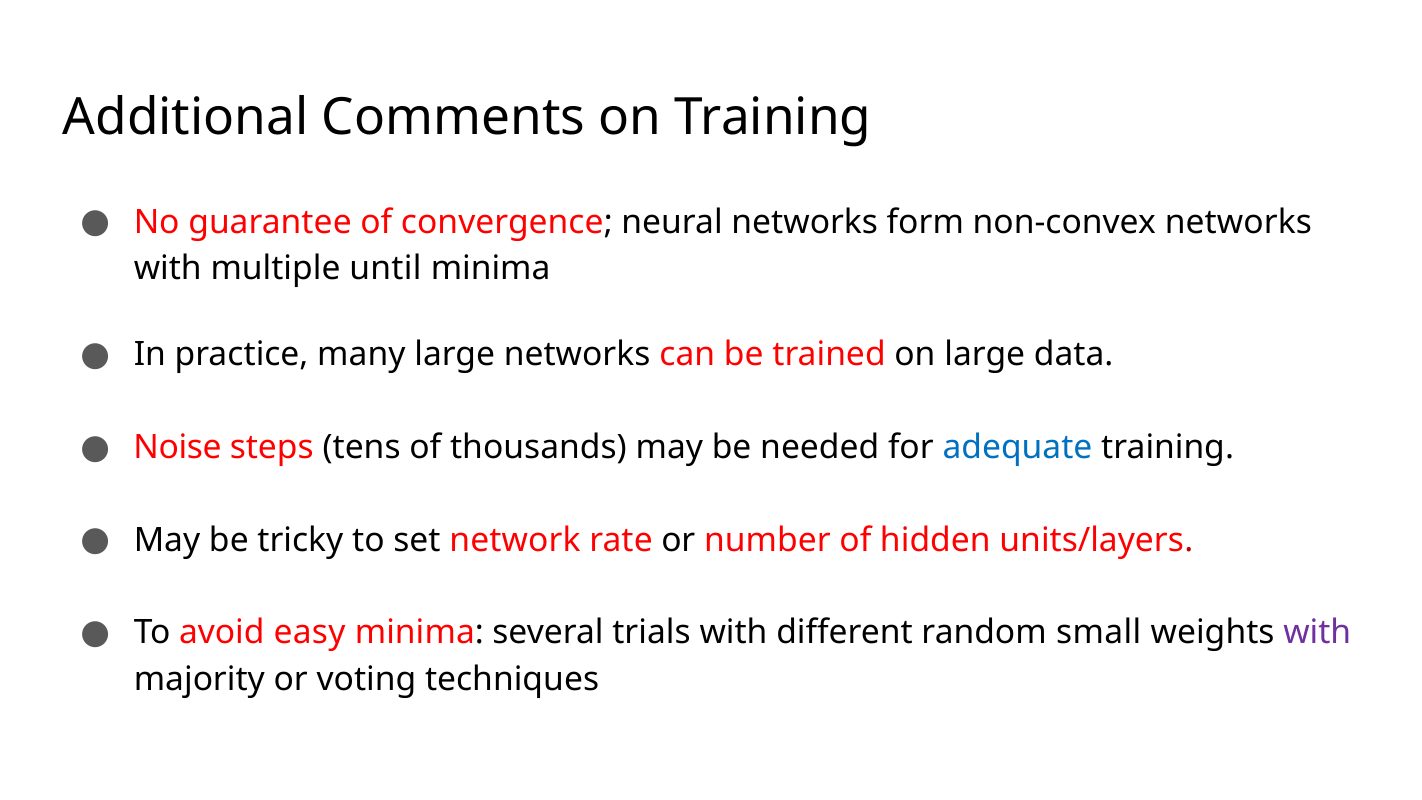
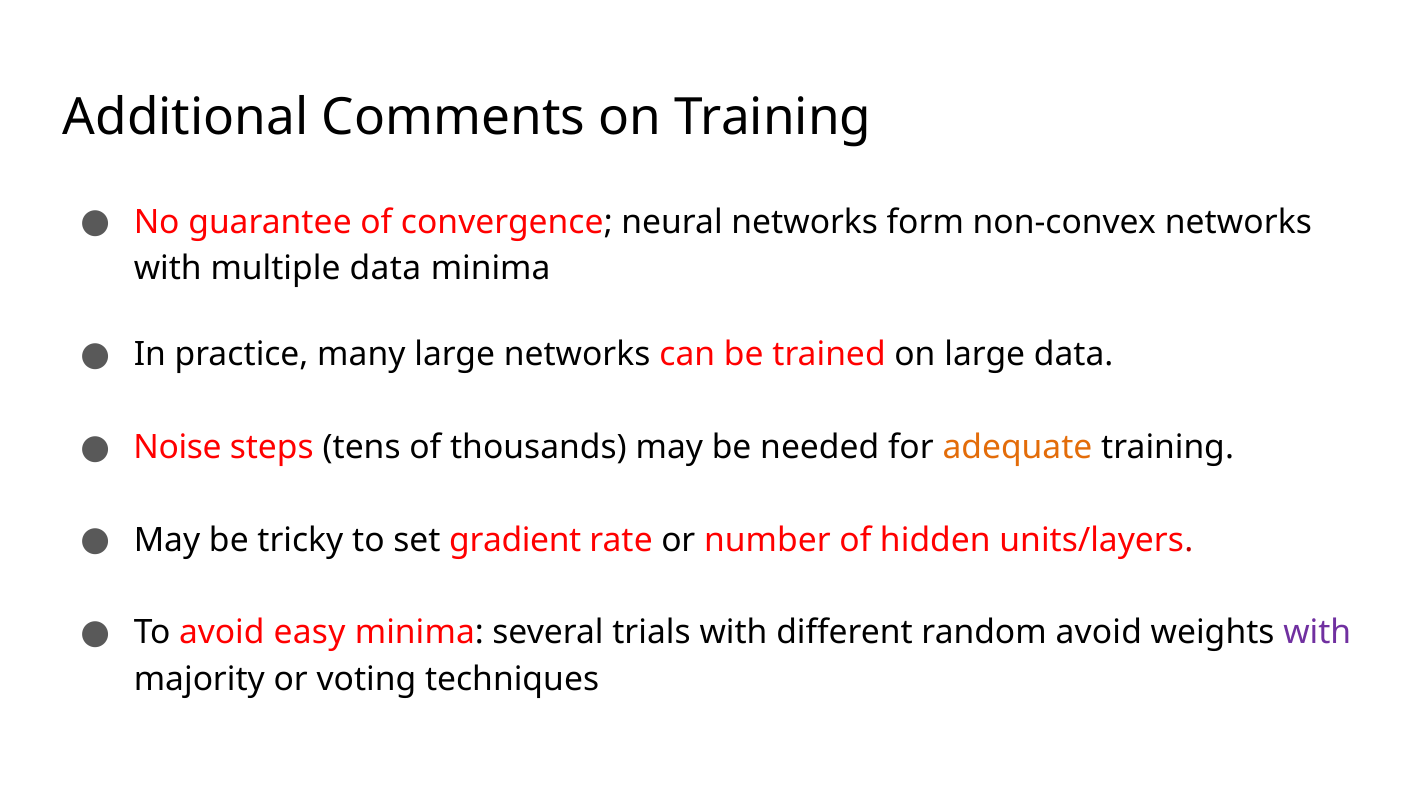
multiple until: until -> data
adequate colour: blue -> orange
network: network -> gradient
random small: small -> avoid
